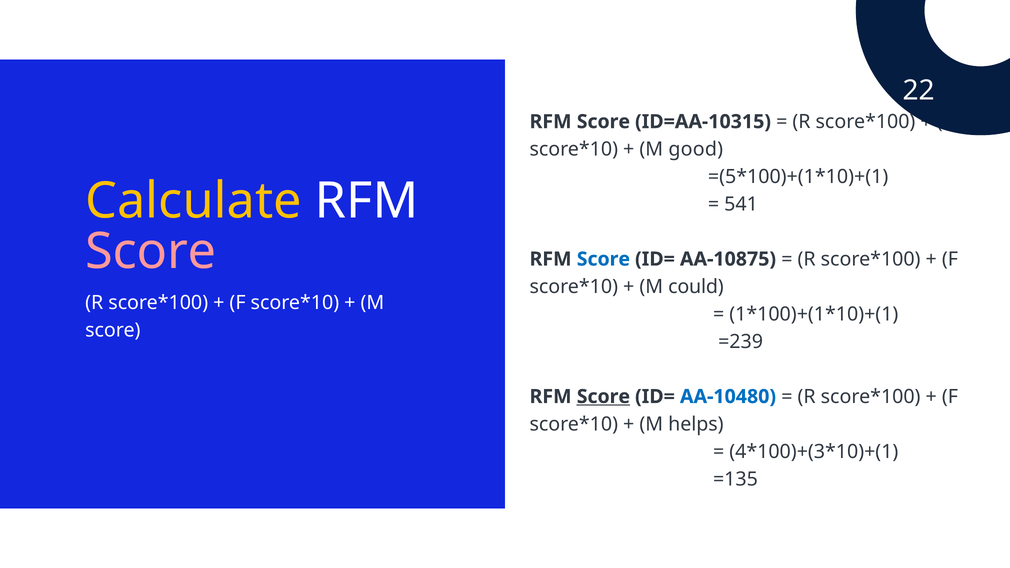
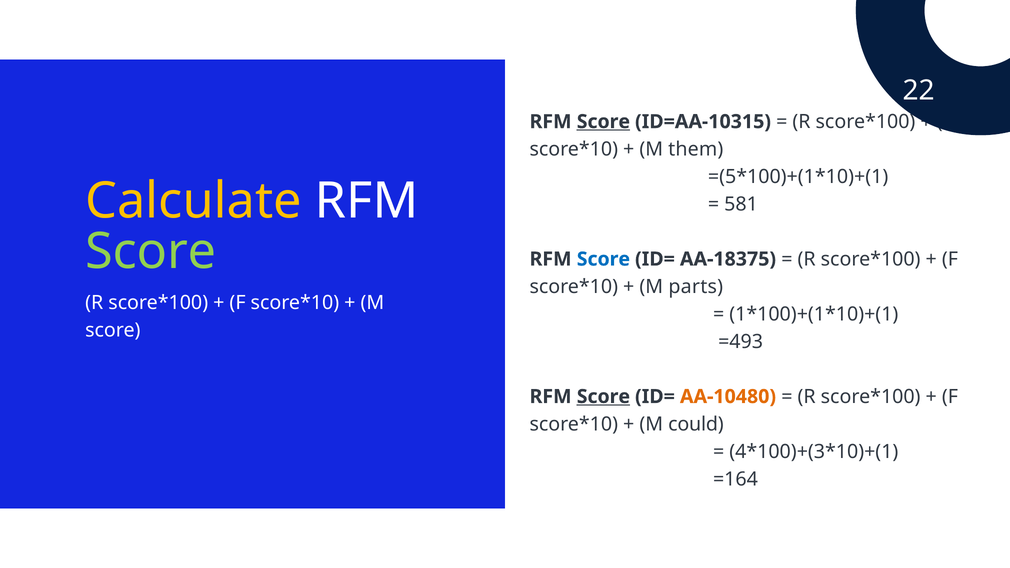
Score at (603, 122) underline: none -> present
good: good -> them
541: 541 -> 581
Score at (151, 252) colour: pink -> light green
AA-10875: AA-10875 -> AA-18375
could: could -> parts
=239: =239 -> =493
AA-10480 colour: blue -> orange
helps: helps -> could
=135: =135 -> =164
